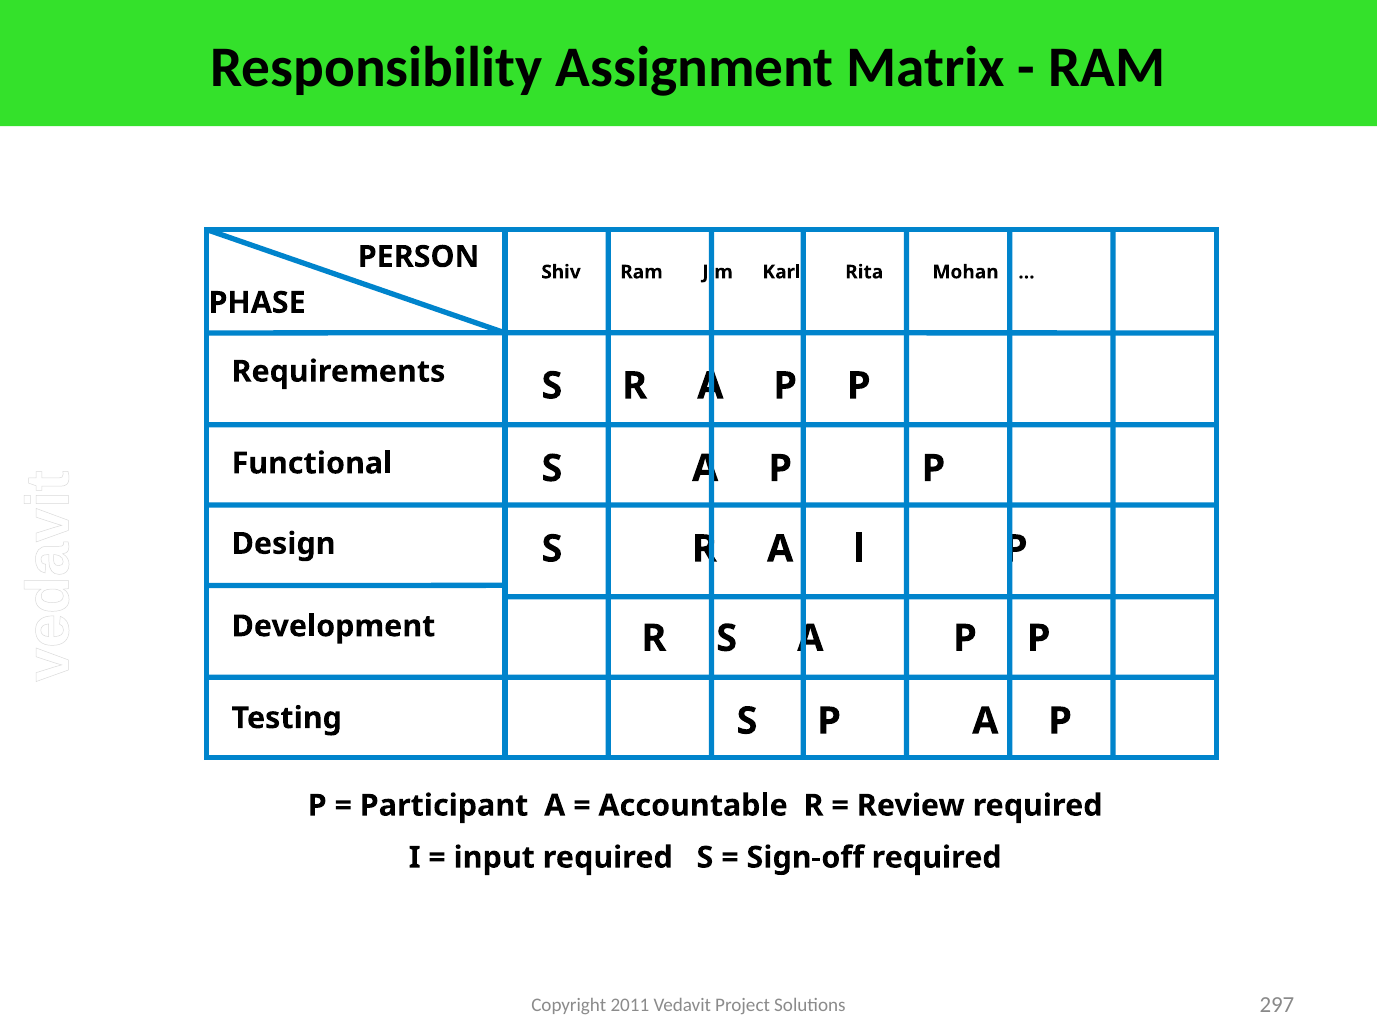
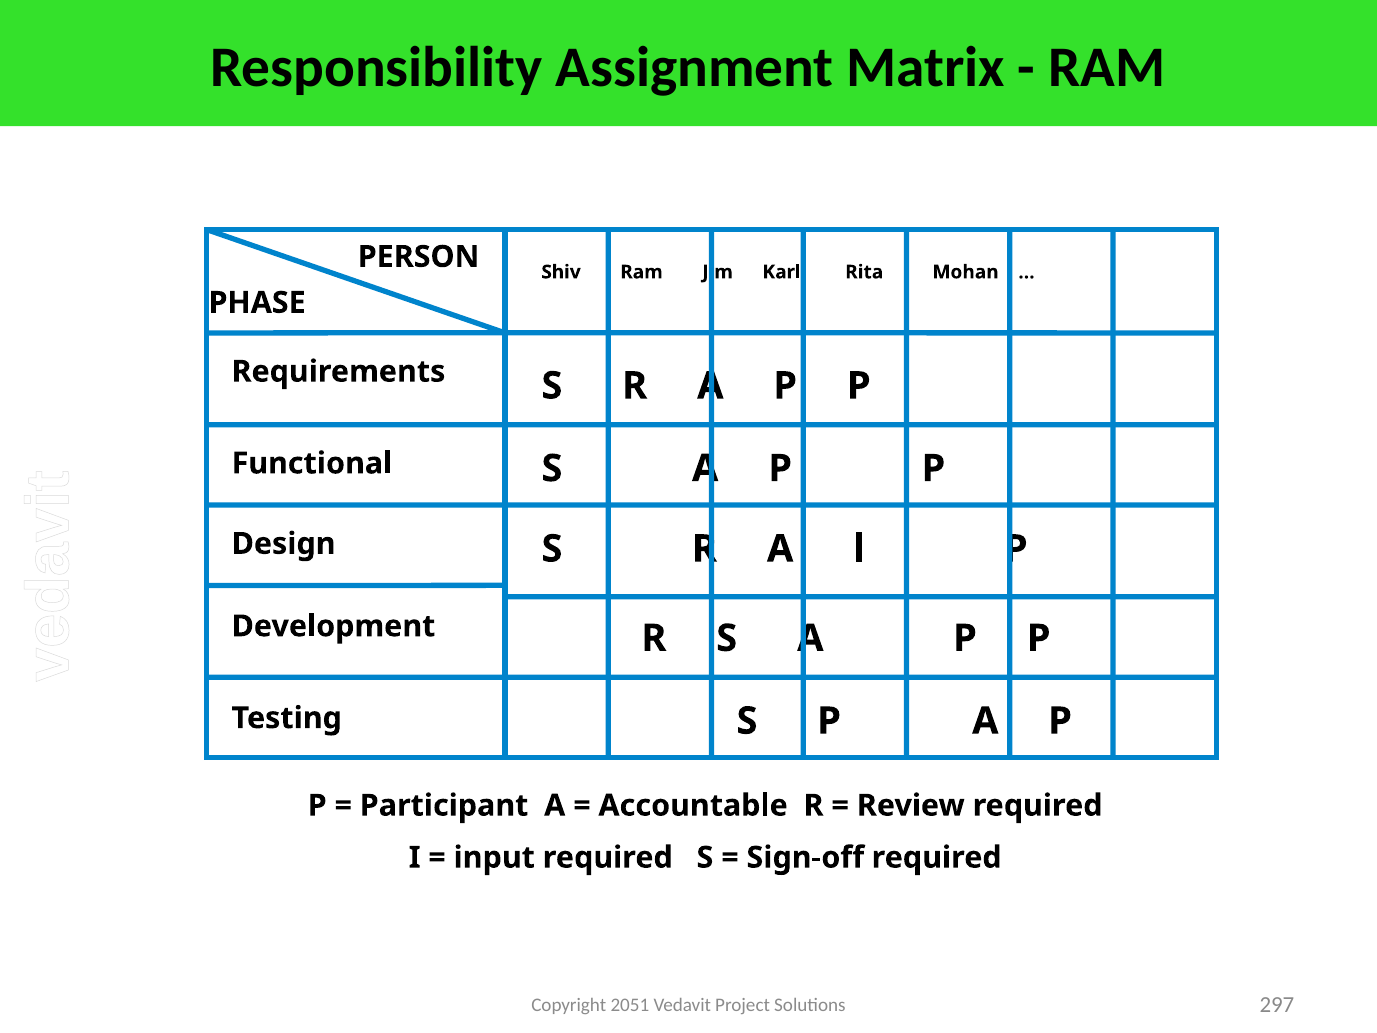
2011: 2011 -> 2051
